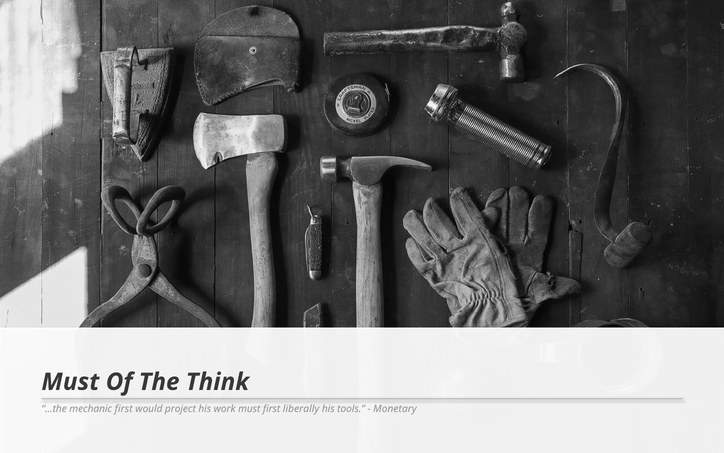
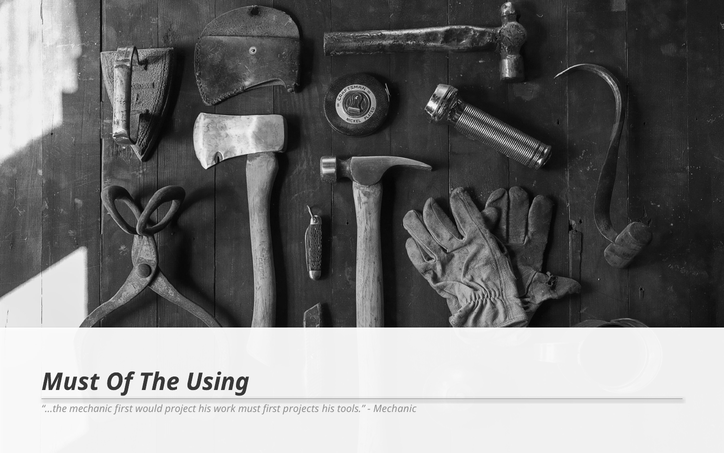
Think: Think -> Using
liberally: liberally -> projects
Monetary at (395, 408): Monetary -> Mechanic
